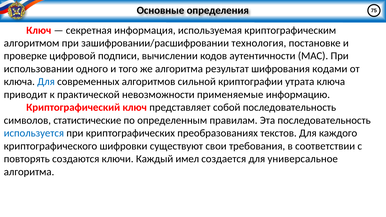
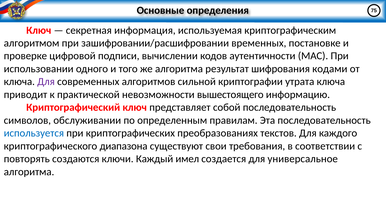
технология: технология -> временных
Для at (46, 82) colour: blue -> purple
применяемые: применяемые -> вышестоящего
статистические: статистические -> обслуживании
шифровки: шифровки -> диапазона
